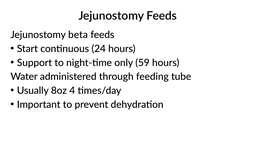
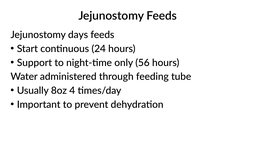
beta: beta -> days
59: 59 -> 56
